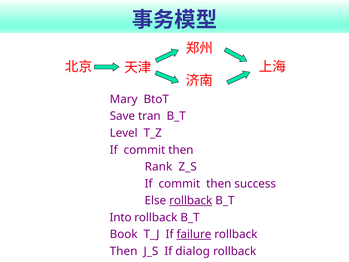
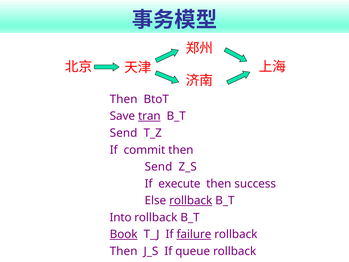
Mary at (124, 99): Mary -> Then
tran underline: none -> present
Level at (124, 133): Level -> Send
Rank at (158, 167): Rank -> Send
commit at (179, 184): commit -> execute
Book underline: none -> present
dialog: dialog -> queue
